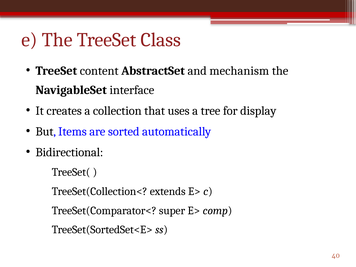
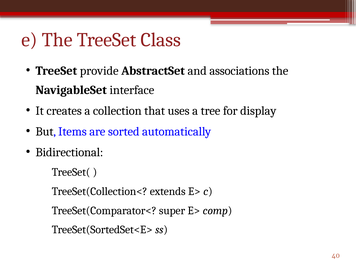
content: content -> provide
mechanism: mechanism -> associations
